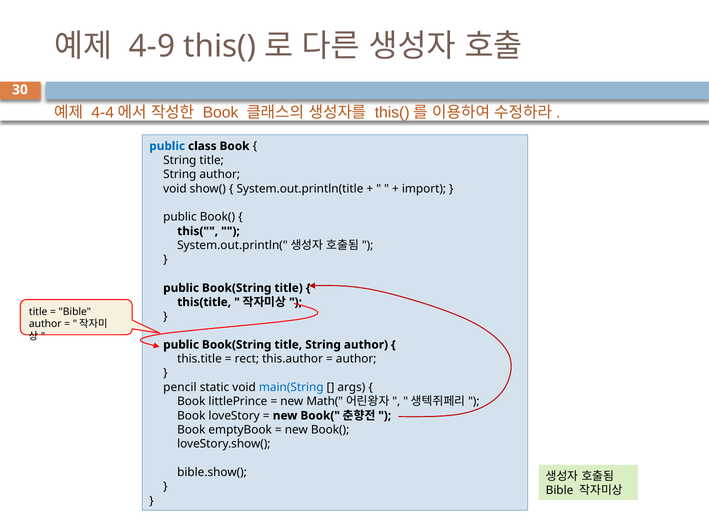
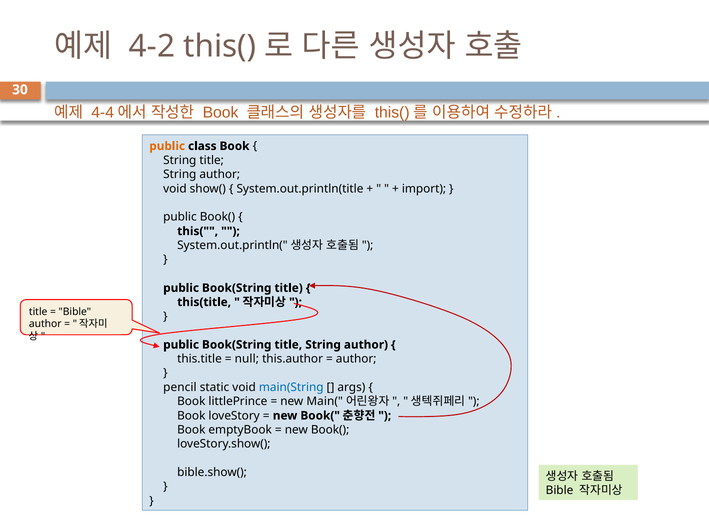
4-9: 4-9 -> 4-2
public at (167, 146) colour: blue -> orange
rect: rect -> null
Math(: Math( -> Main(
